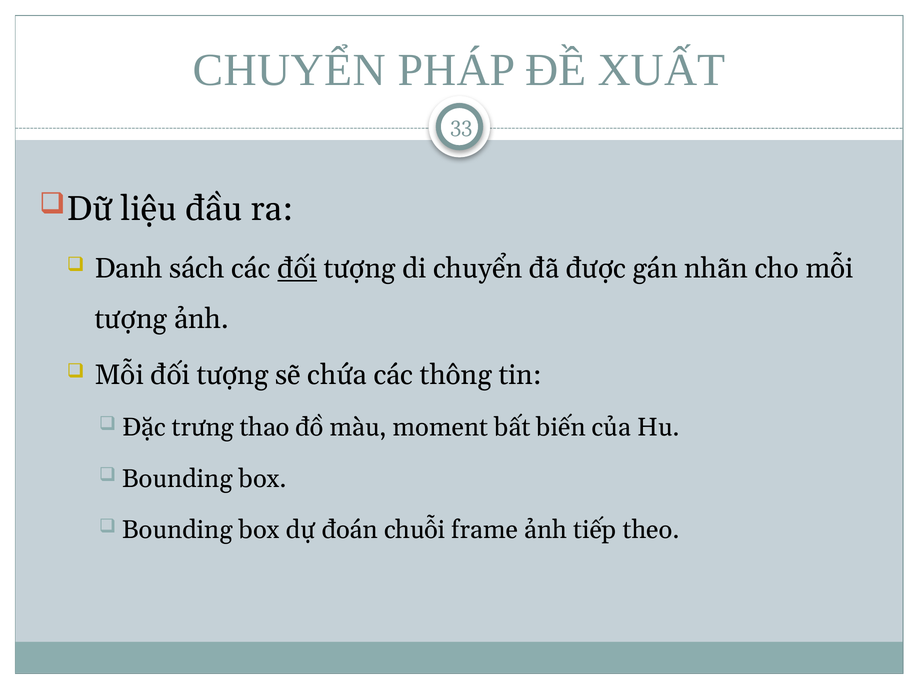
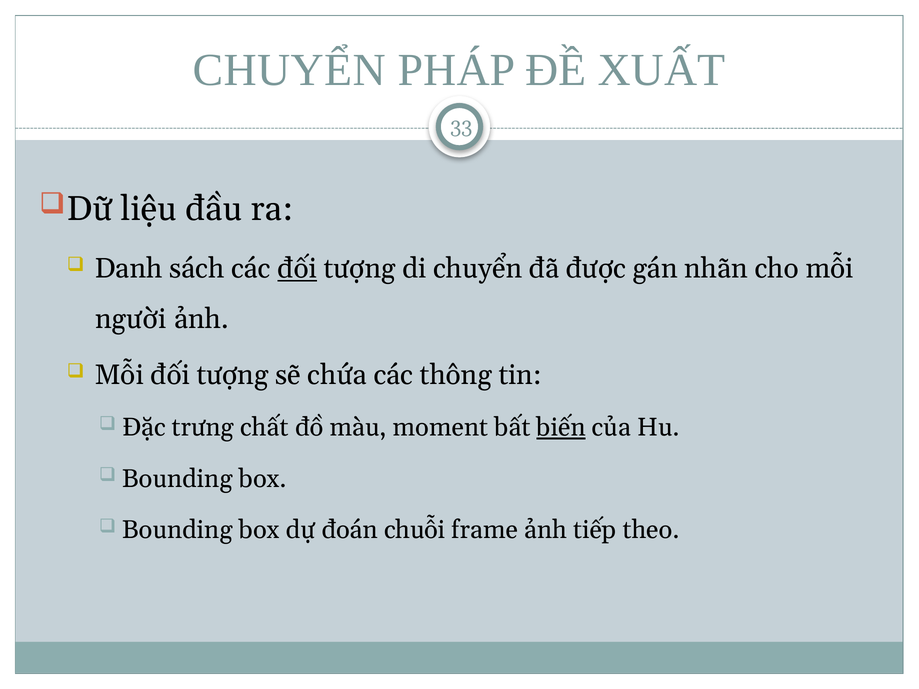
tượng at (131, 319): tượng -> người
thao: thao -> chất
biến underline: none -> present
